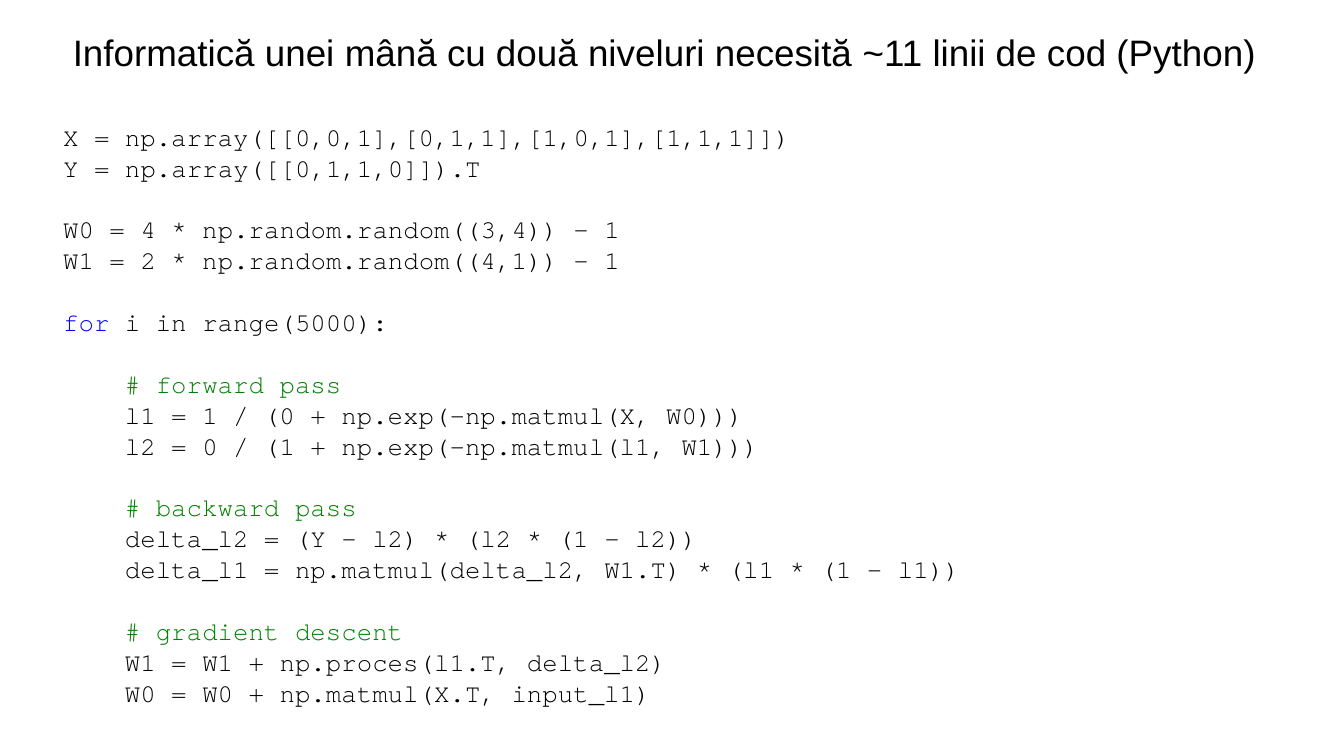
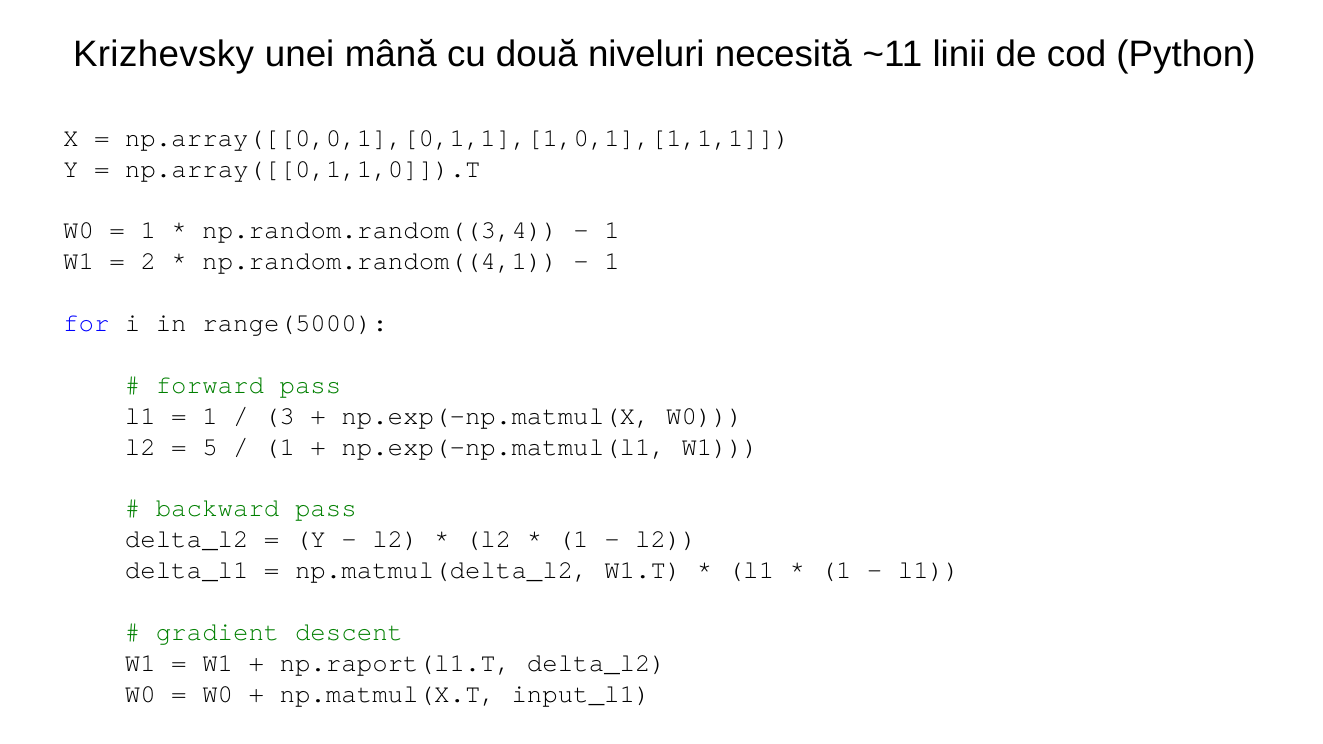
Informatică: Informatică -> Krizhevsky
4 at (148, 231): 4 -> 1
0 at (279, 416): 0 -> 3
0 at (210, 447): 0 -> 5
np.proces(l1.T: np.proces(l1.T -> np.raport(l1.T
